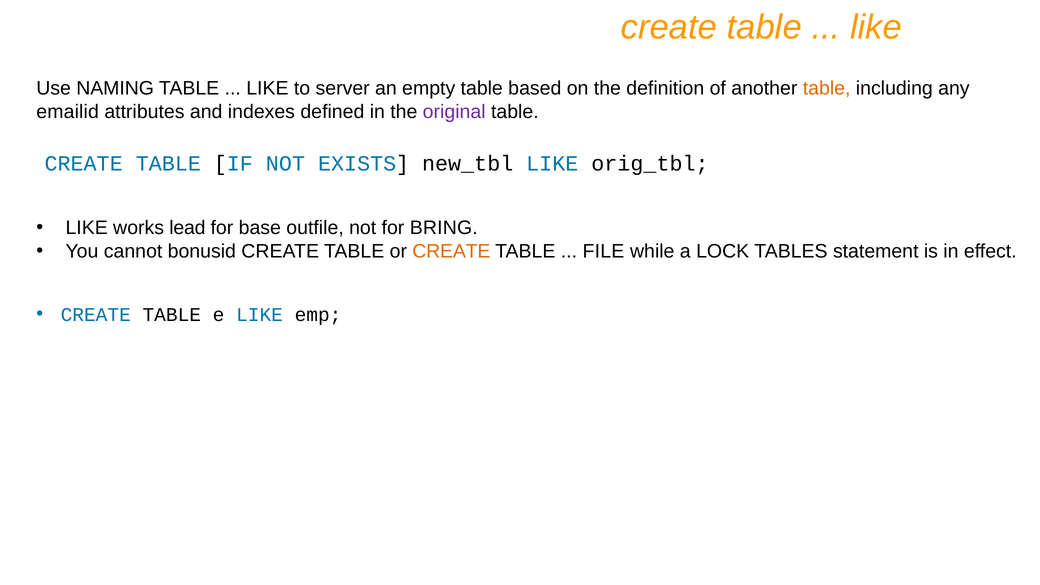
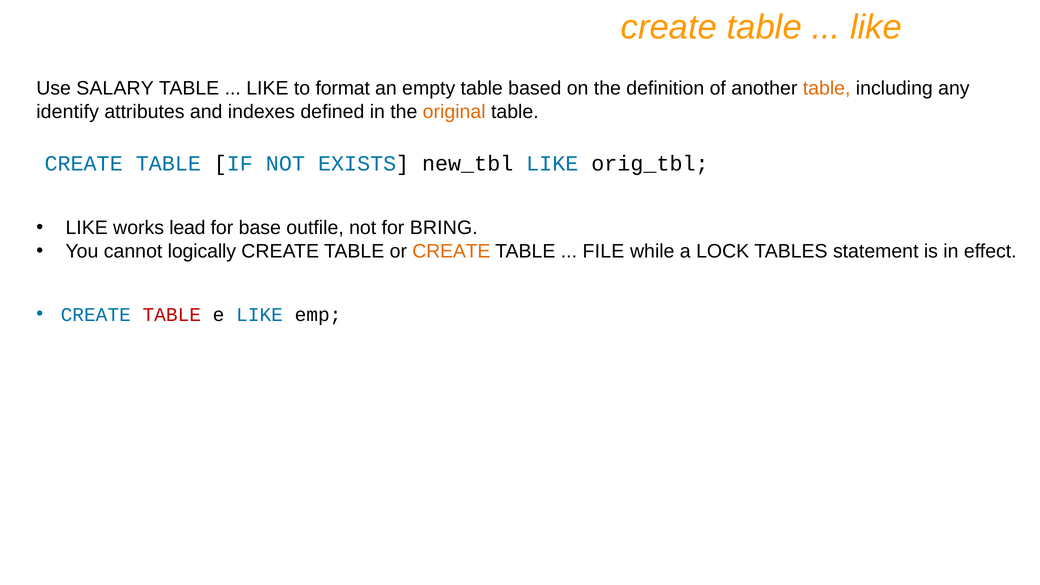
NAMING: NAMING -> SALARY
server: server -> format
emailid: emailid -> identify
original colour: purple -> orange
bonusid: bonusid -> logically
TABLE at (172, 315) colour: black -> red
